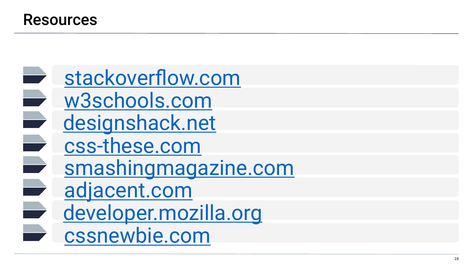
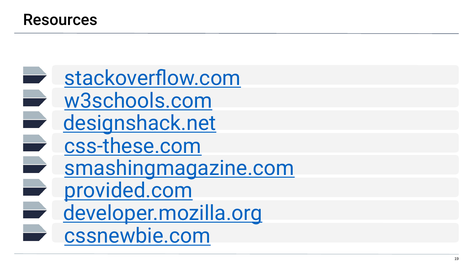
adjacent.com: adjacent.com -> provided.com
